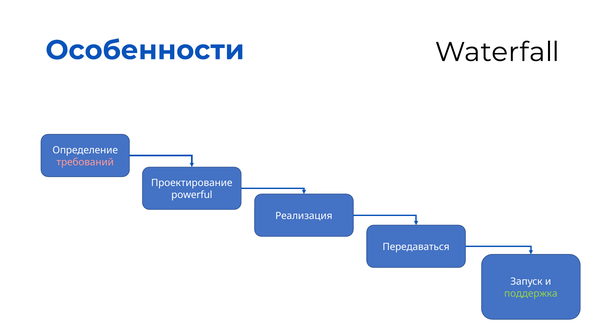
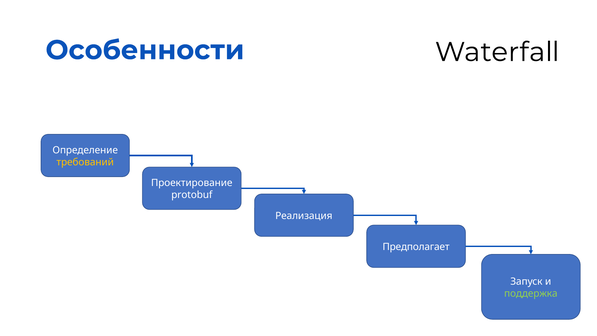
требований colour: pink -> yellow
powerful: powerful -> protobuf
Передаваться: Передаваться -> Предполагает
